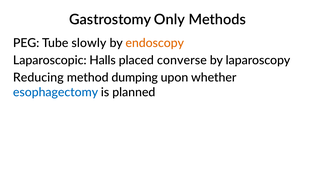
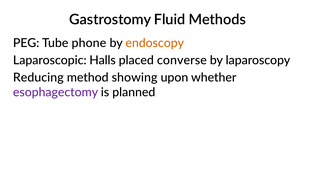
Only: Only -> Fluid
slowly: slowly -> phone
dumping: dumping -> showing
esophagectomy colour: blue -> purple
